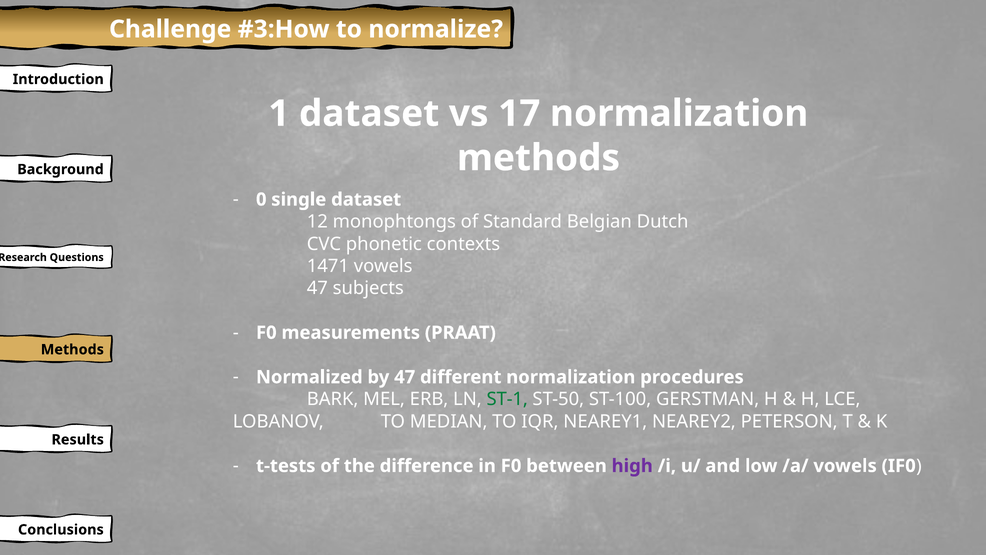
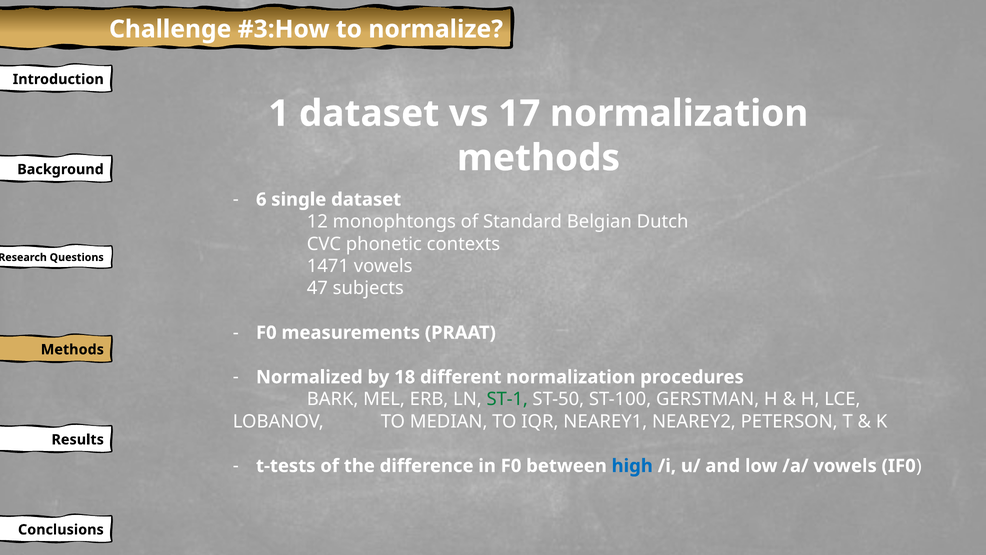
0: 0 -> 6
by 47: 47 -> 18
high colour: purple -> blue
